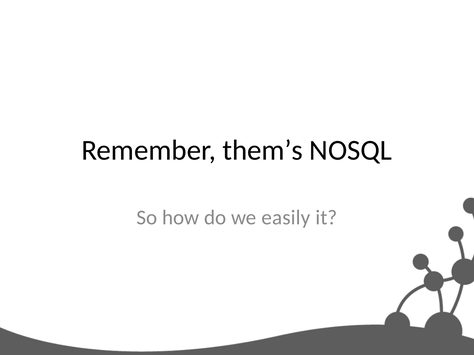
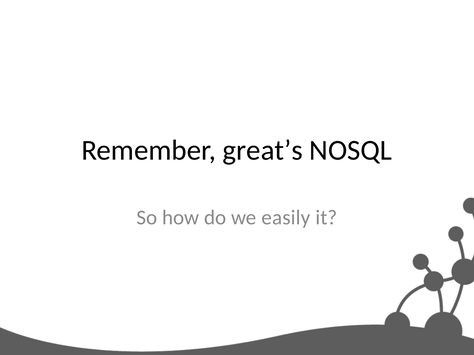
them’s: them’s -> great’s
